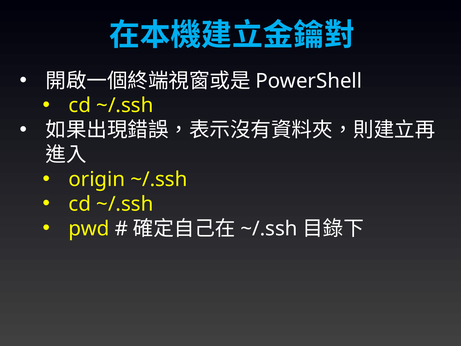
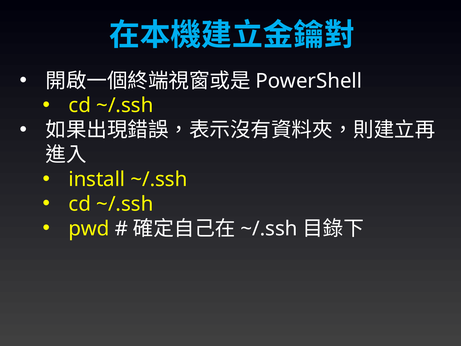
origin: origin -> install
